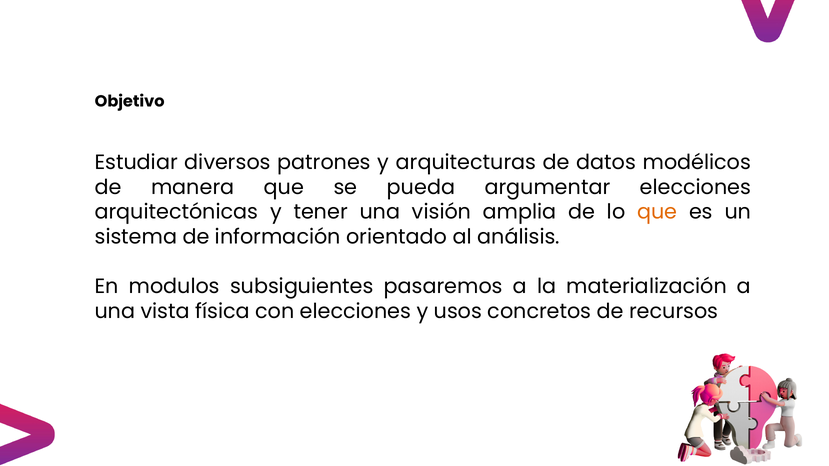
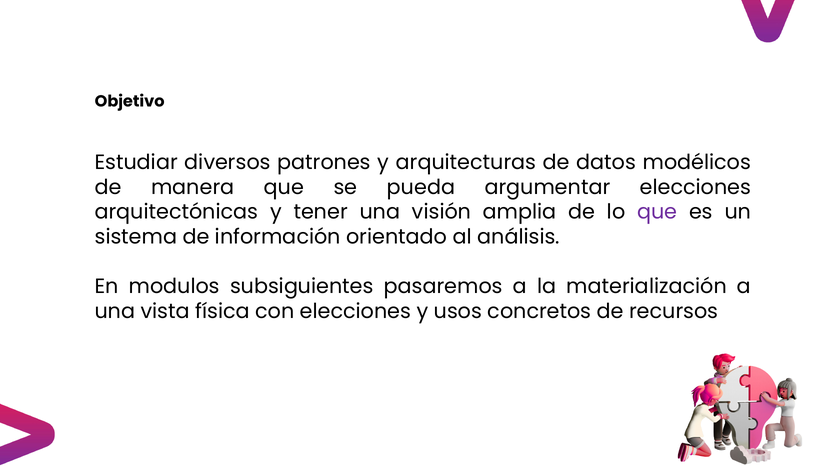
que at (657, 212) colour: orange -> purple
